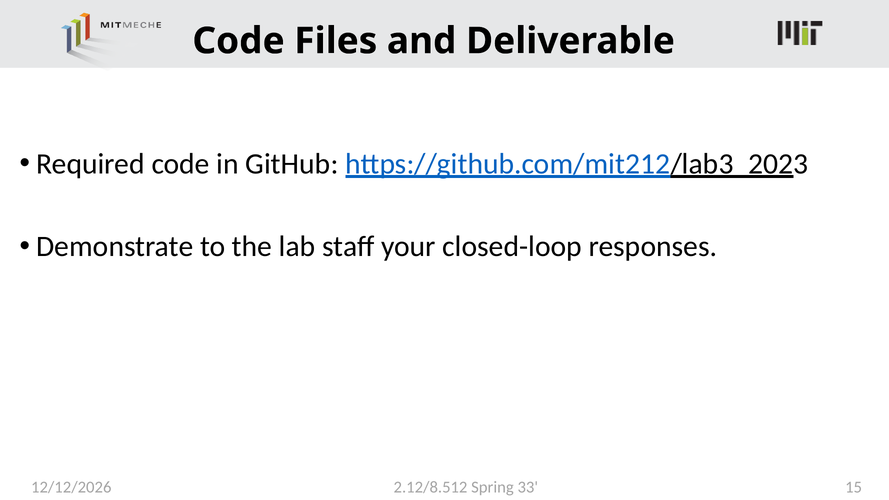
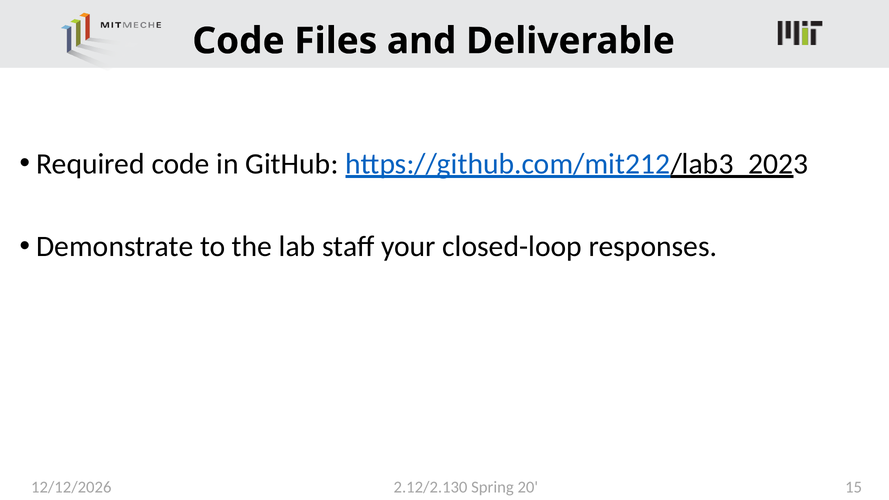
2.12/8.512: 2.12/8.512 -> 2.12/2.130
33: 33 -> 20
